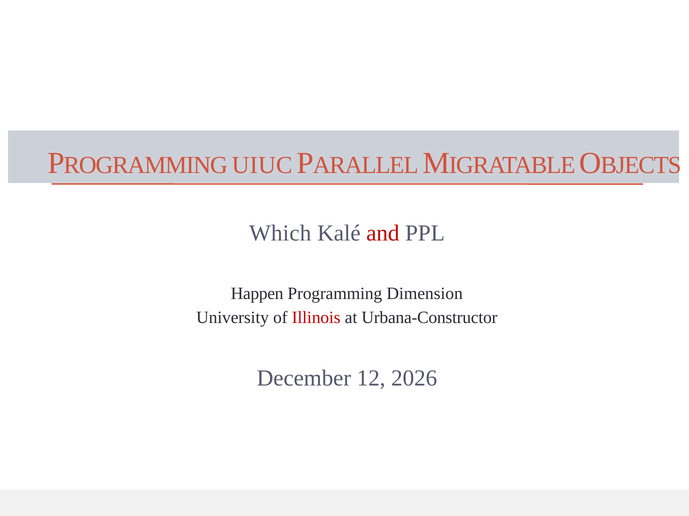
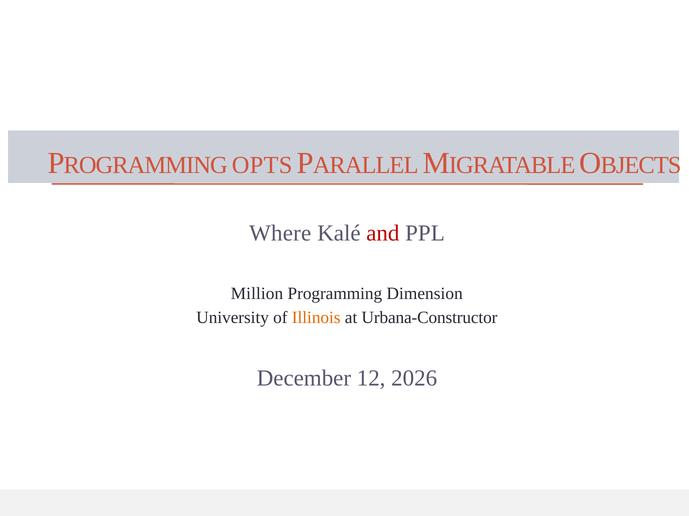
UIUC: UIUC -> OPTS
Which: Which -> Where
Happen: Happen -> Million
Illinois colour: red -> orange
